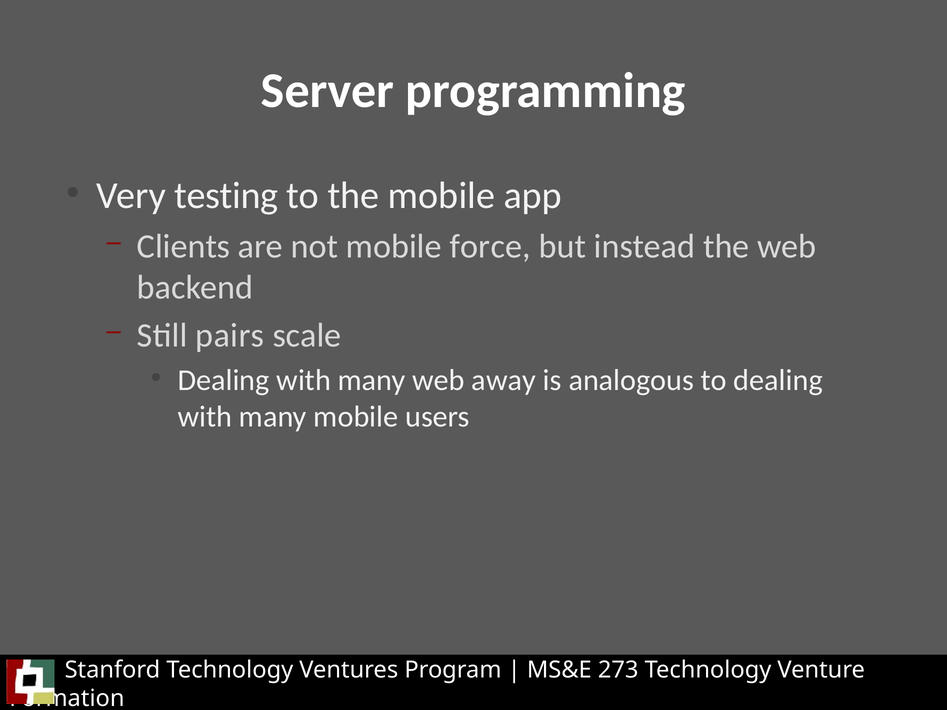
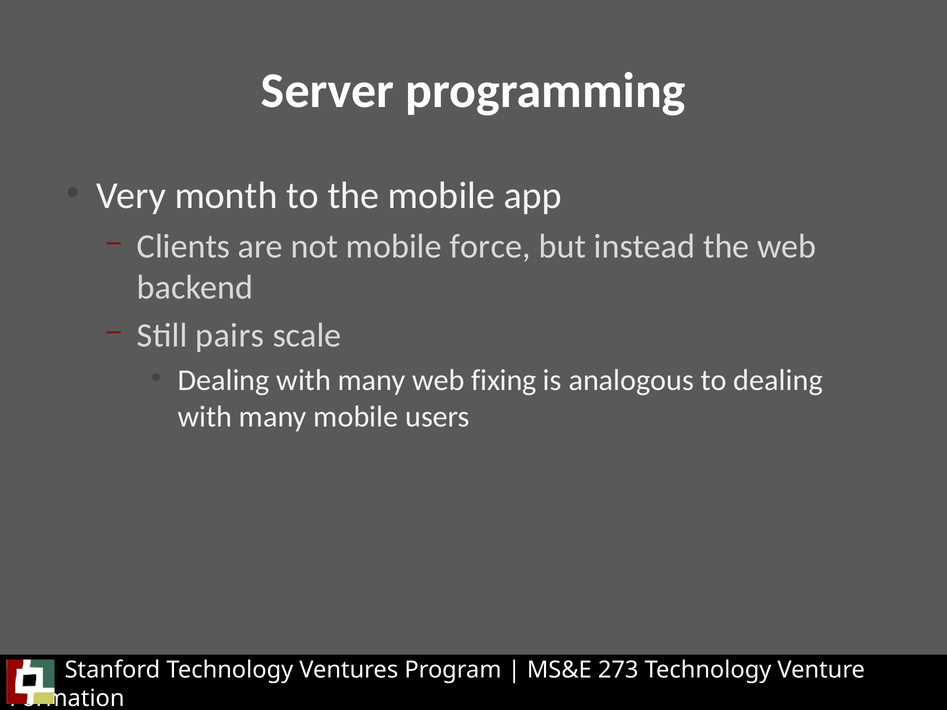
testing: testing -> month
away: away -> fixing
